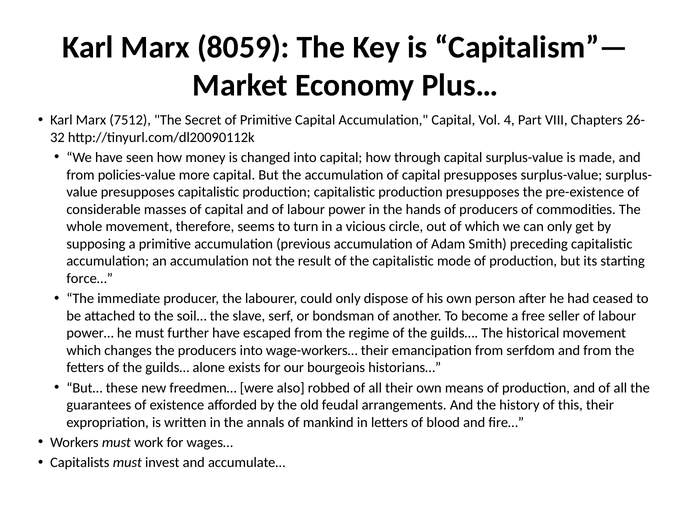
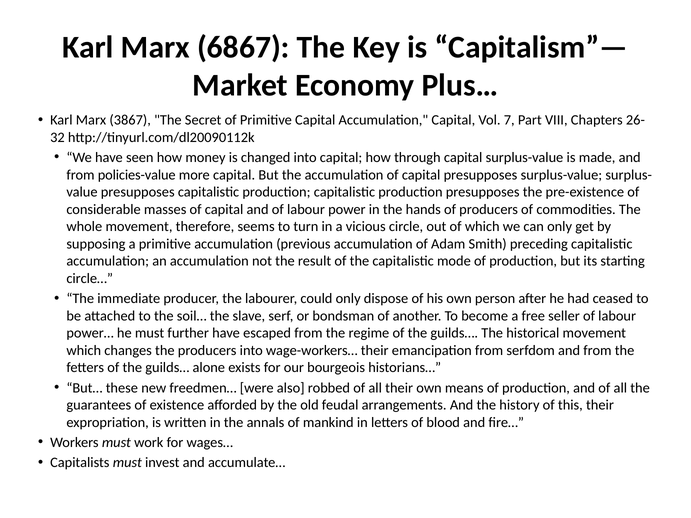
8059: 8059 -> 6867
7512: 7512 -> 3867
4: 4 -> 7
force…: force… -> circle…
